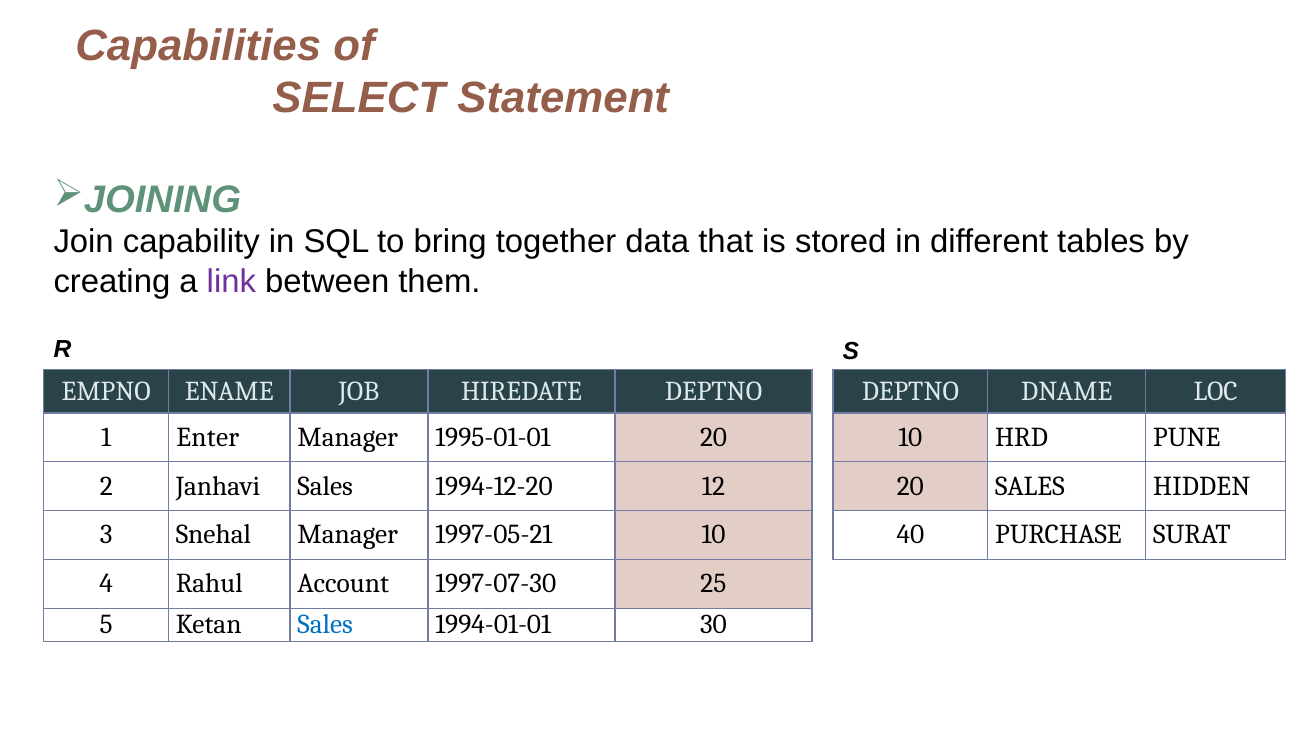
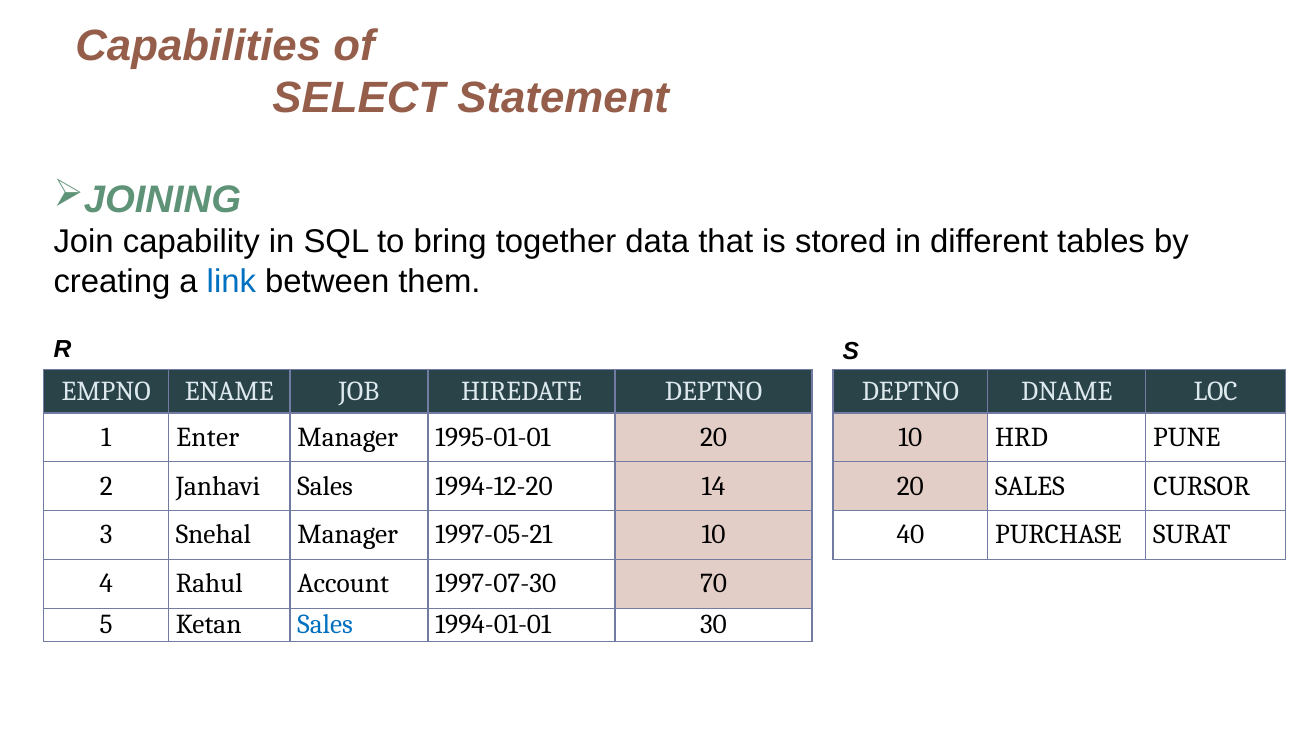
link colour: purple -> blue
12: 12 -> 14
HIDDEN: HIDDEN -> CURSOR
25: 25 -> 70
